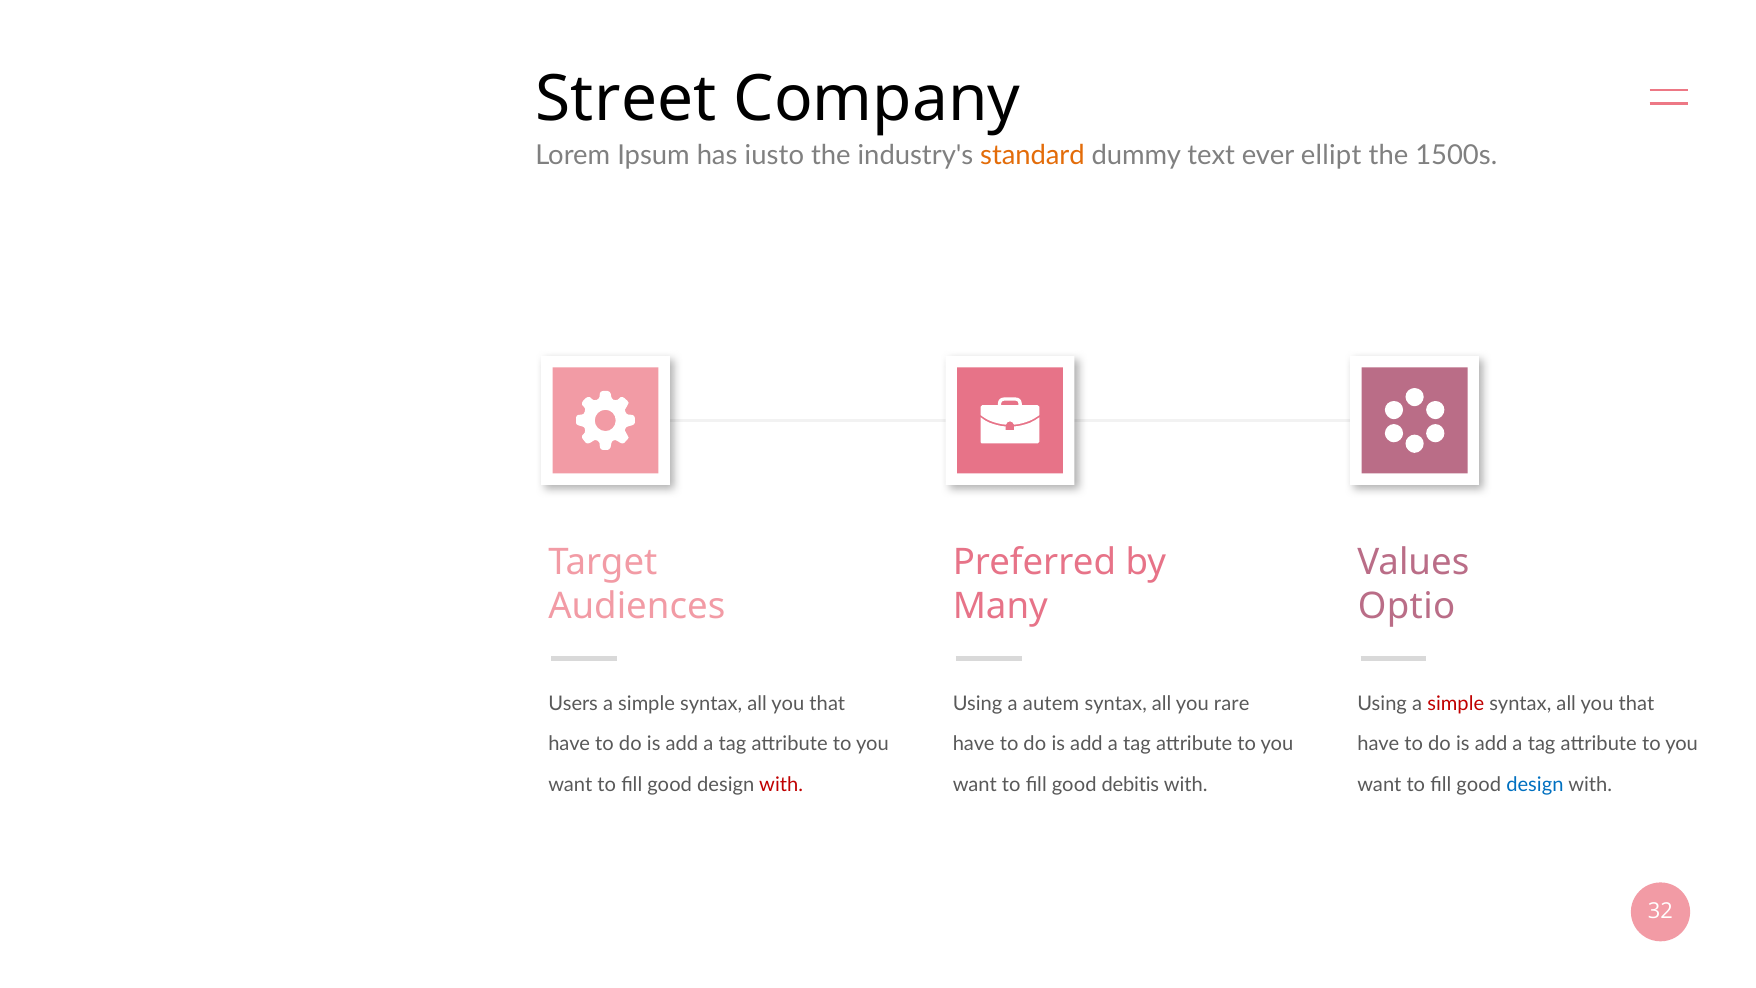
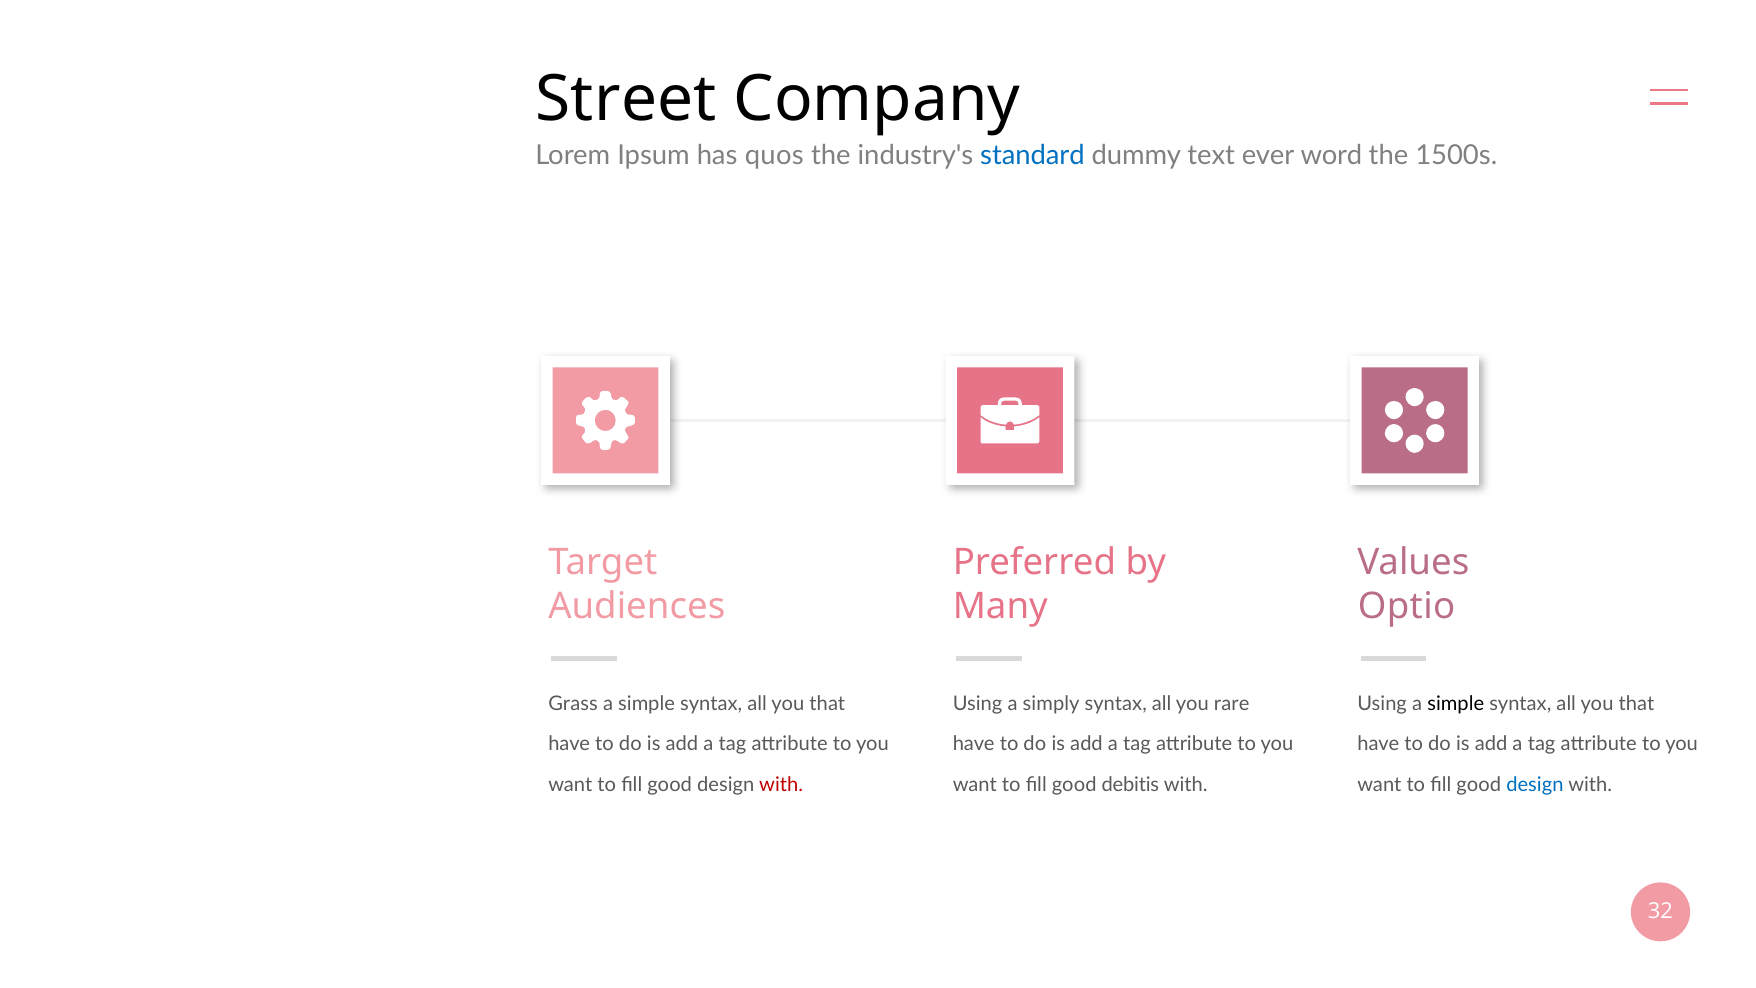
iusto: iusto -> quos
standard colour: orange -> blue
ellipt: ellipt -> word
Users: Users -> Grass
autem: autem -> simply
simple at (1456, 704) colour: red -> black
